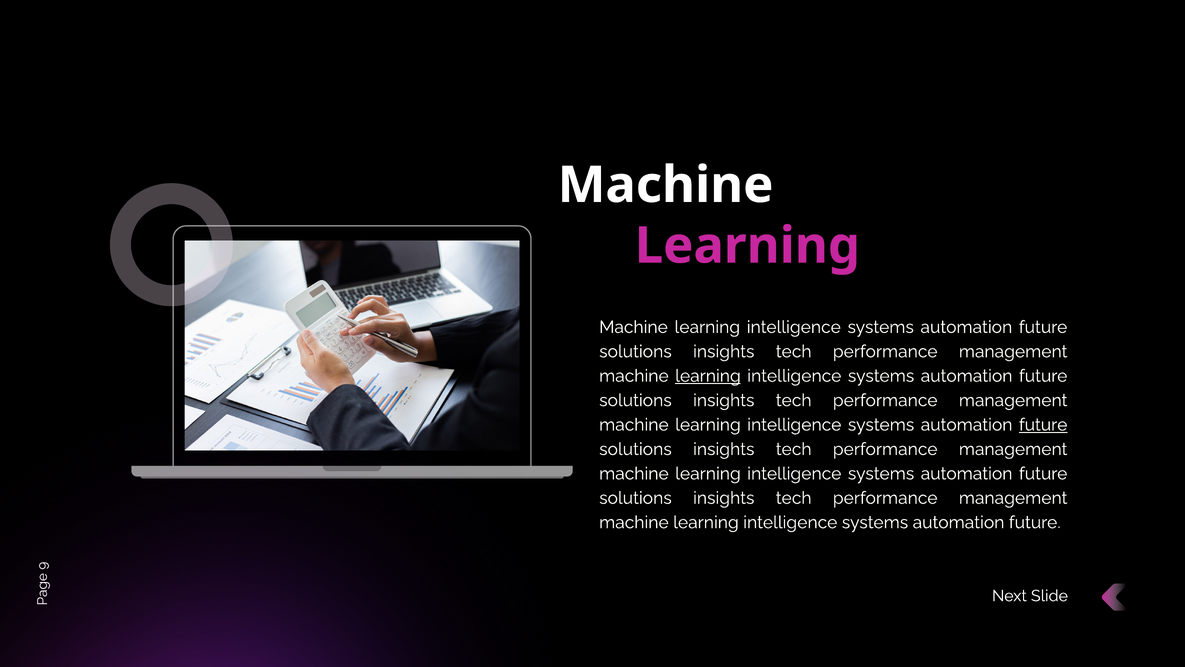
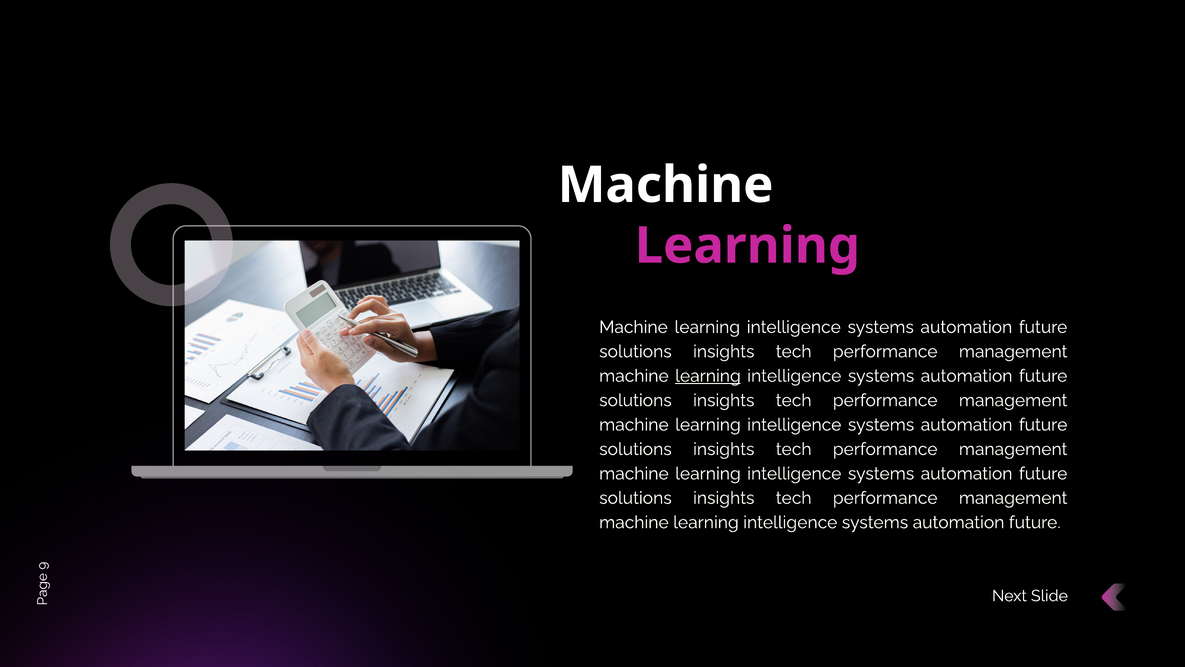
future at (1043, 425) underline: present -> none
